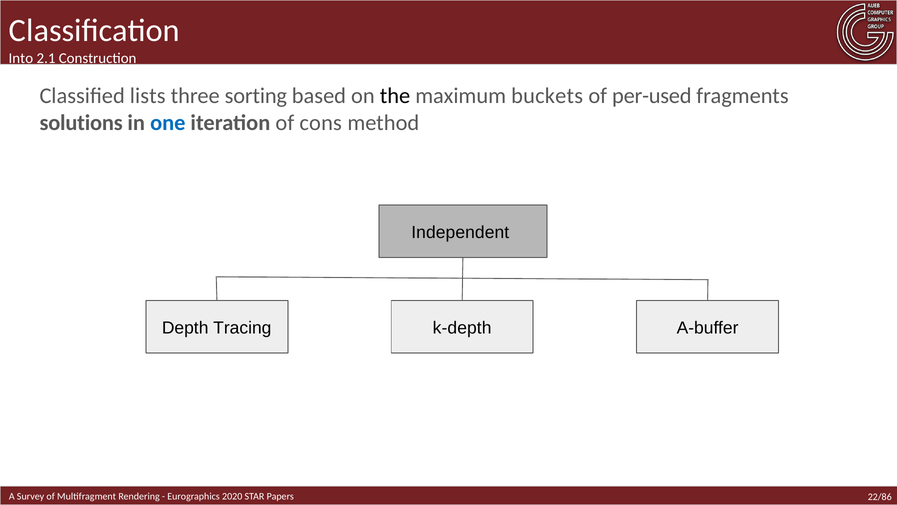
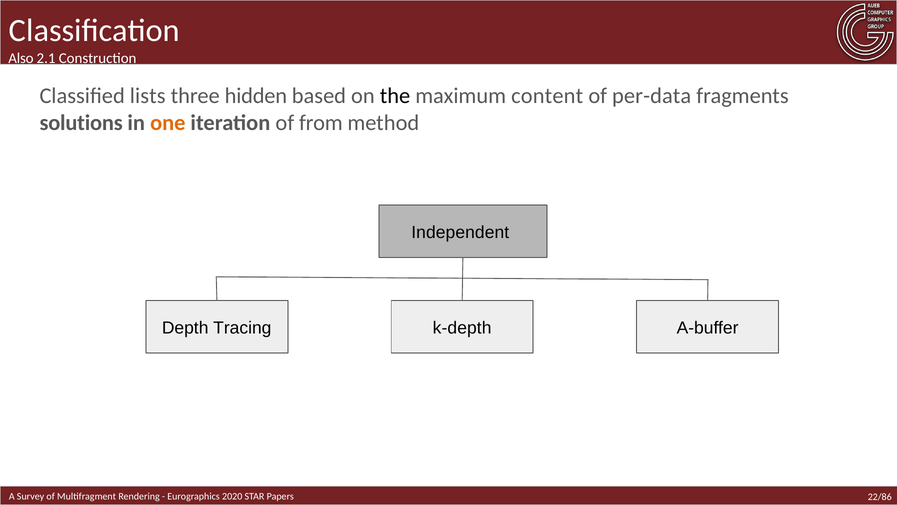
Into: Into -> Also
sorting: sorting -> hidden
buckets: buckets -> content
per-used: per-used -> per-data
one colour: blue -> orange
cons: cons -> from
